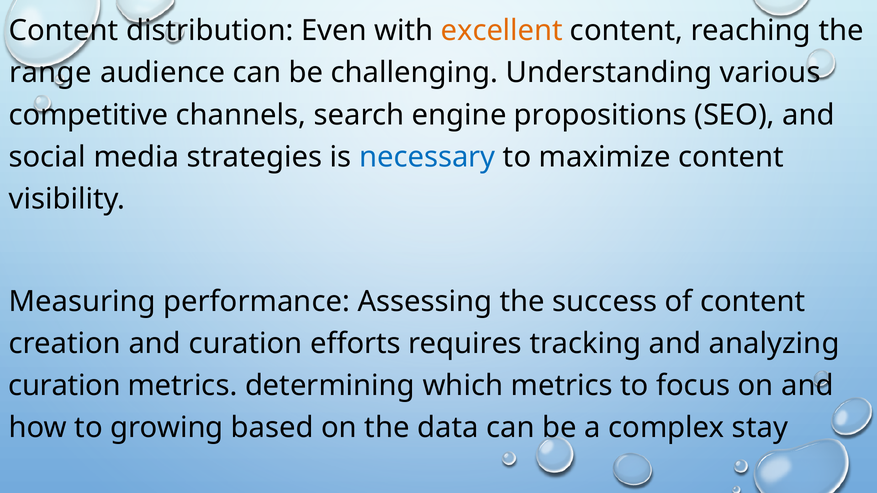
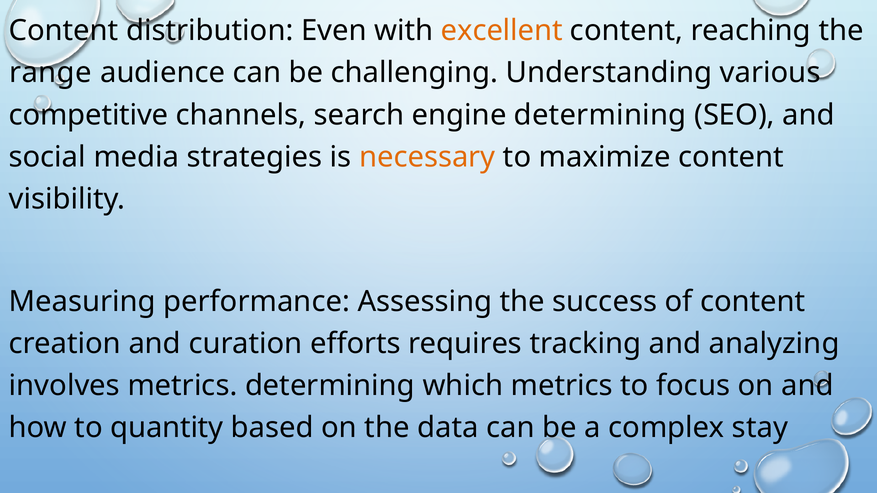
engine propositions: propositions -> determining
necessary colour: blue -> orange
curation at (65, 386): curation -> involves
growing: growing -> quantity
